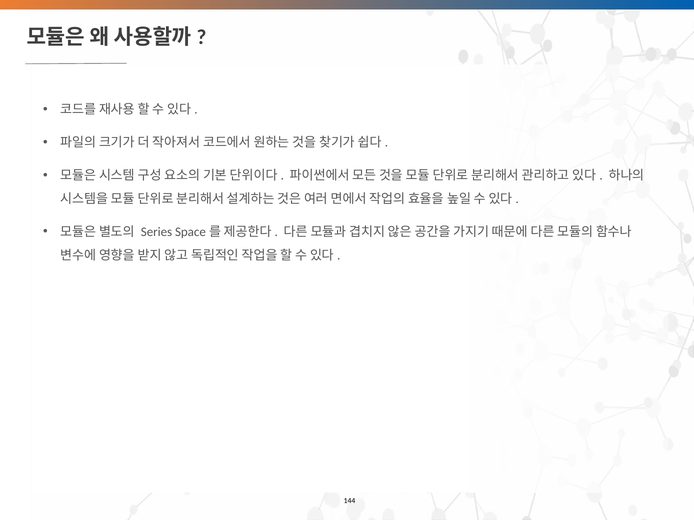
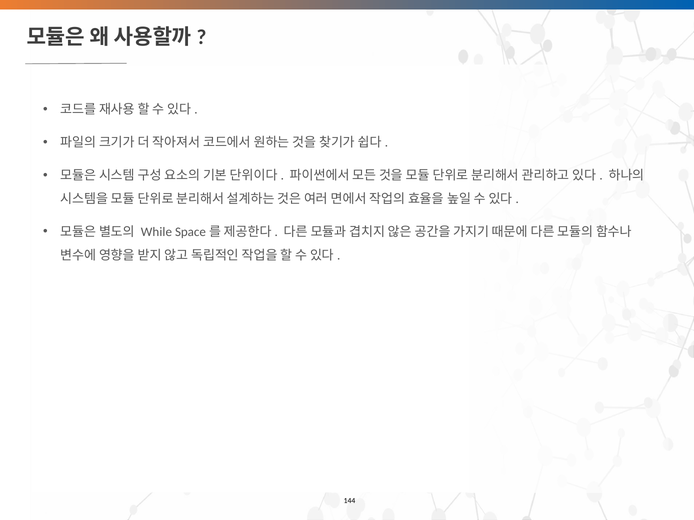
Series: Series -> While
